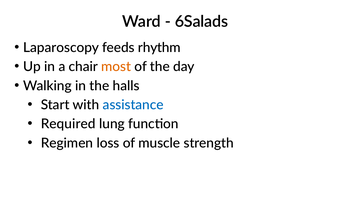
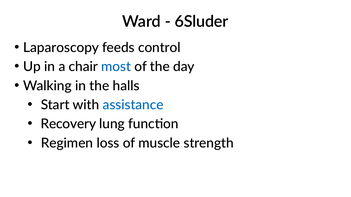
6Salads: 6Salads -> 6Sluder
rhythm: rhythm -> control
most colour: orange -> blue
Required: Required -> Recovery
